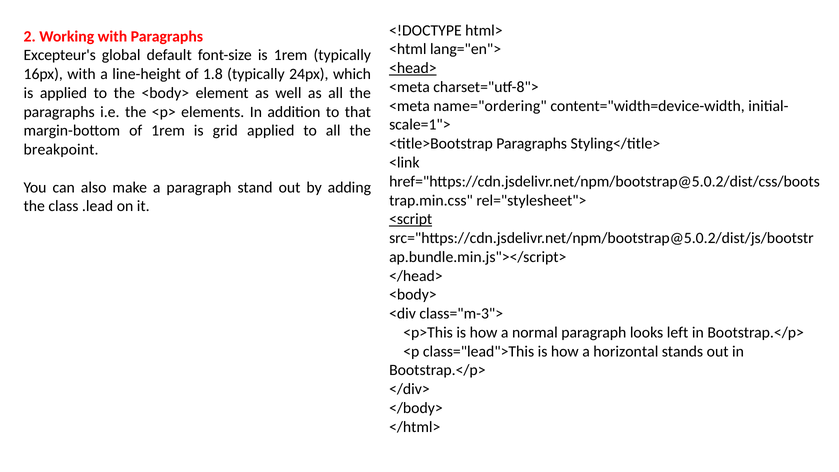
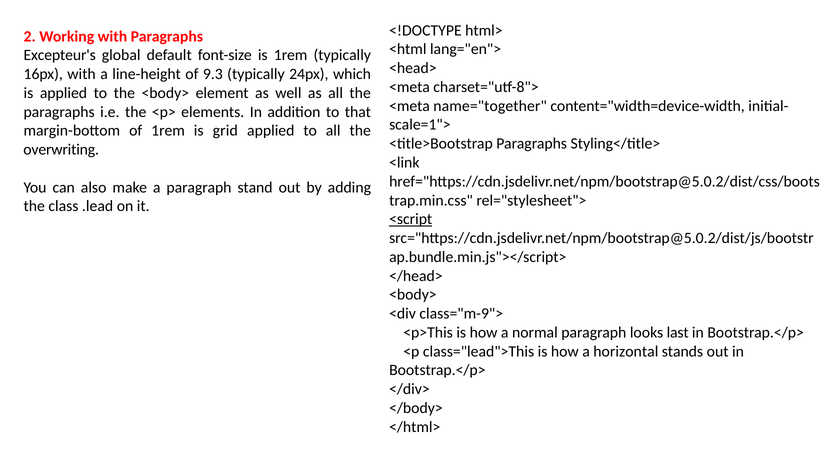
<head> underline: present -> none
1.8: 1.8 -> 9.3
name="ordering: name="ordering -> name="together
breakpoint: breakpoint -> overwriting
class="m-3">: class="m-3"> -> class="m-9">
left: left -> last
